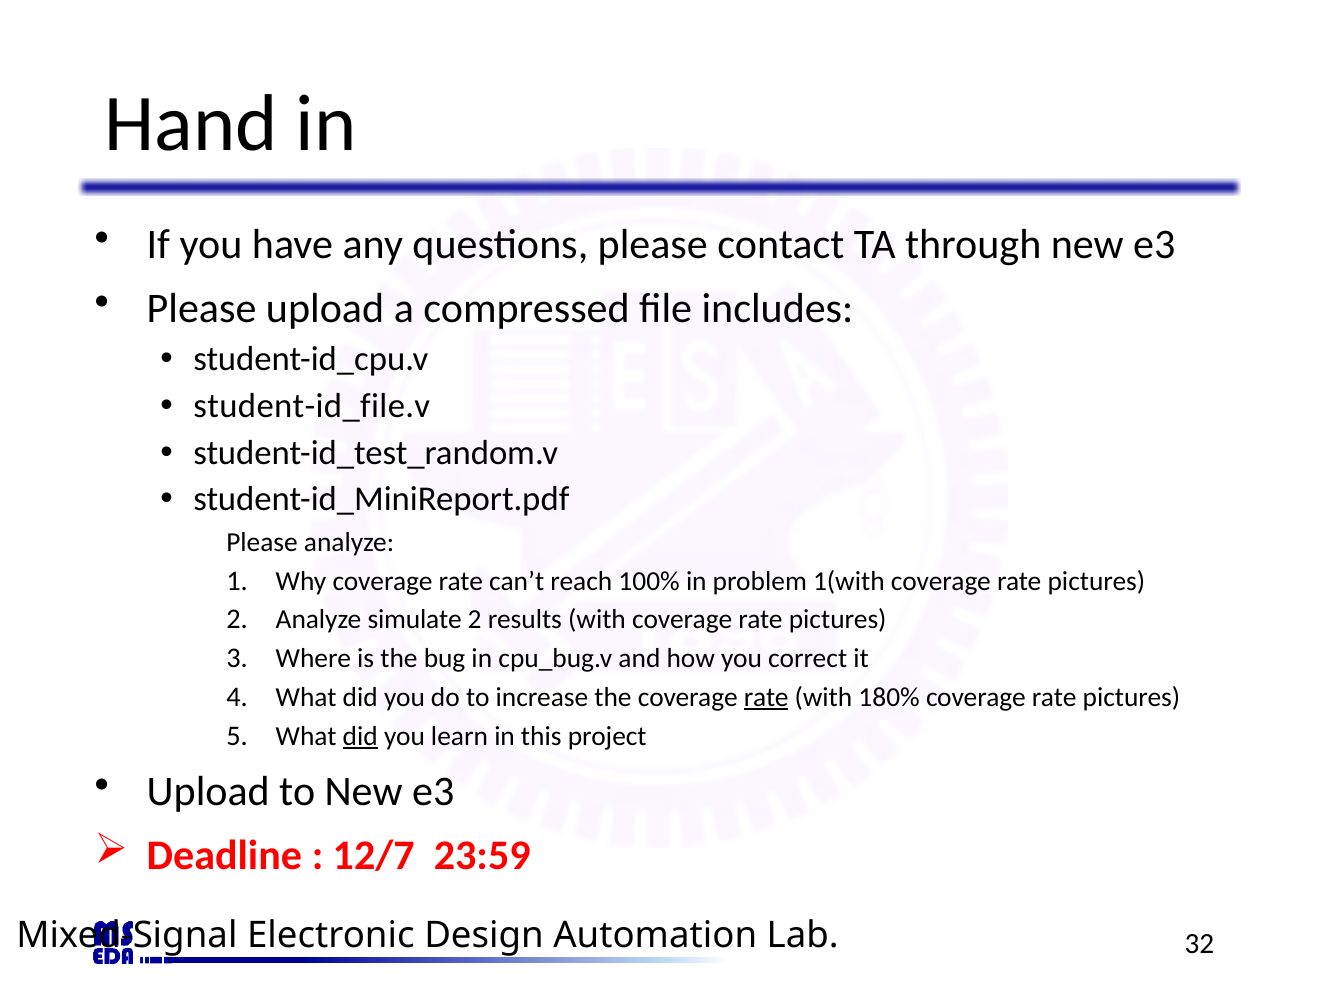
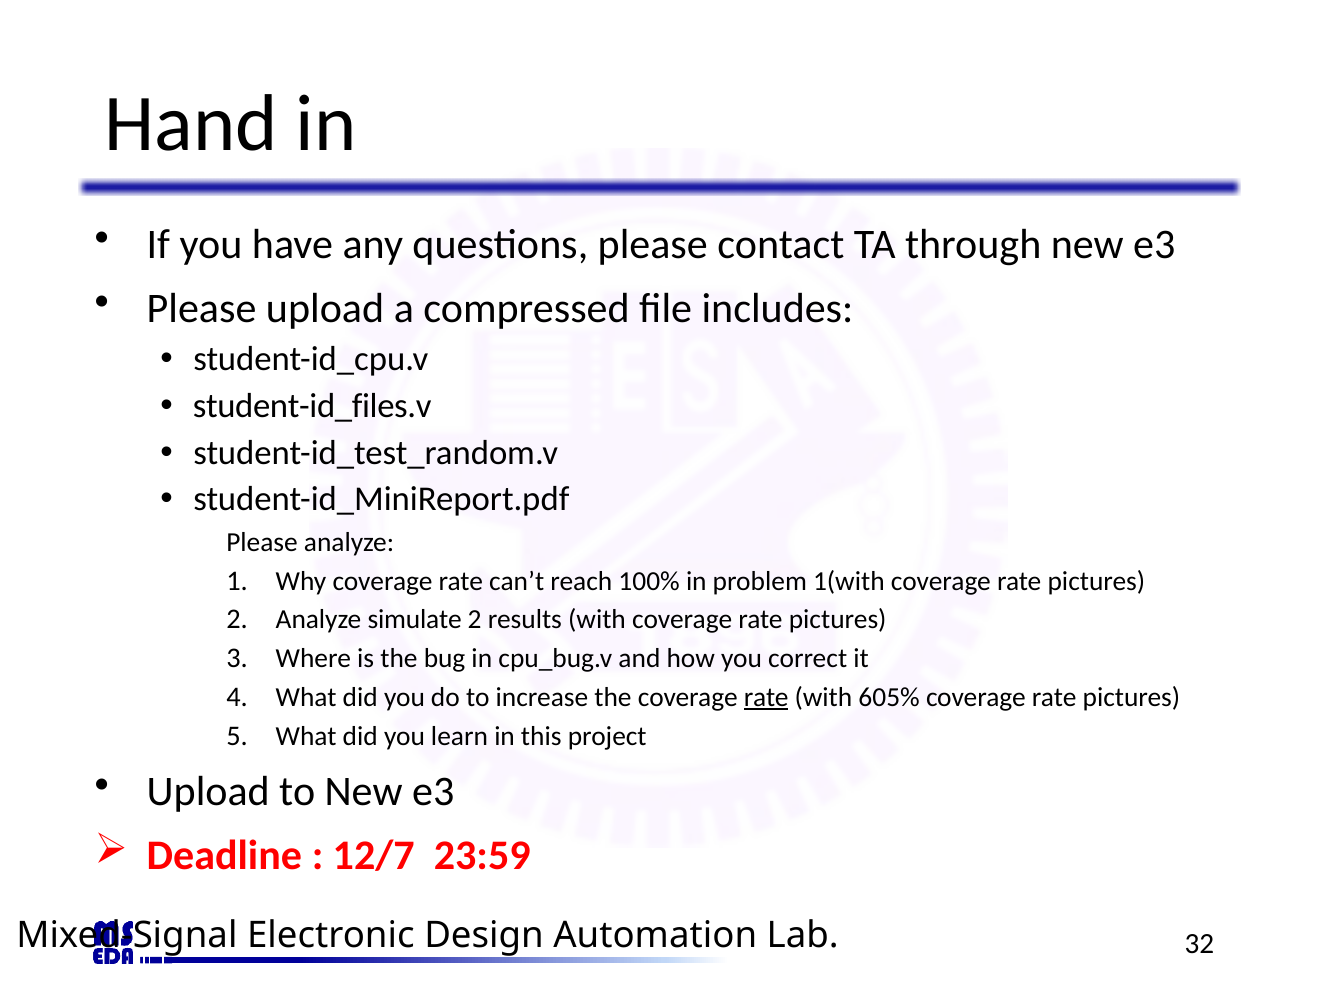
student-id_file.v: student-id_file.v -> student-id_files.v
180%: 180% -> 605%
did at (360, 736) underline: present -> none
